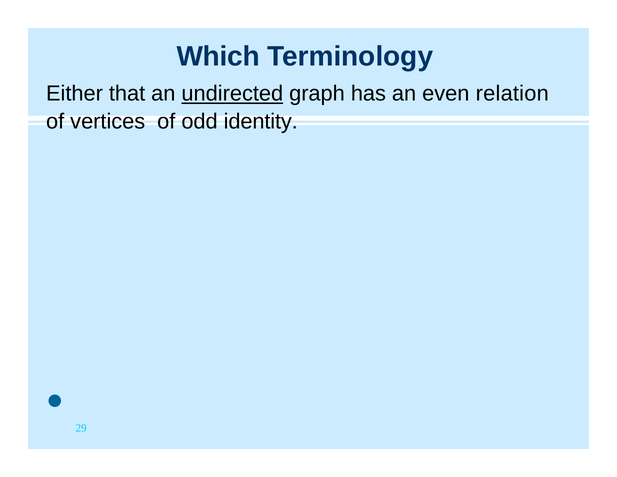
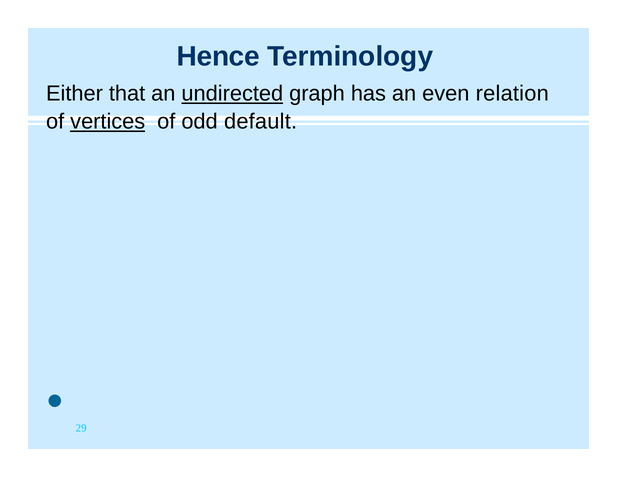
Which: Which -> Hence
vertices underline: none -> present
identity: identity -> default
